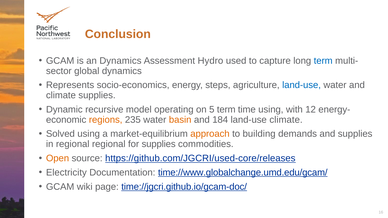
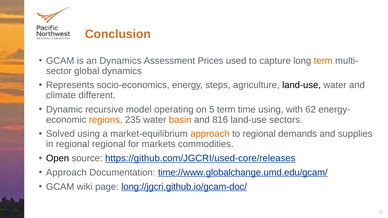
Hydro: Hydro -> Prices
term at (323, 61) colour: blue -> orange
land-use at (302, 85) colour: blue -> black
climate supplies: supplies -> different
12: 12 -> 62
184: 184 -> 816
land-use climate: climate -> sectors
to building: building -> regional
for supplies: supplies -> markets
Open colour: orange -> black
Electricity at (66, 173): Electricity -> Approach
time://jgcri.github.io/gcam-doc/: time://jgcri.github.io/gcam-doc/ -> long://jgcri.github.io/gcam-doc/
